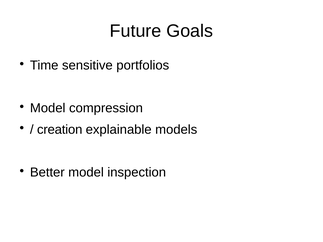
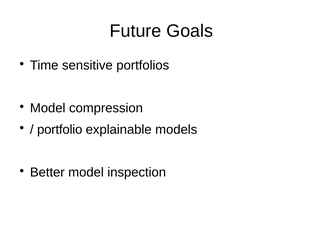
creation: creation -> portfolio
